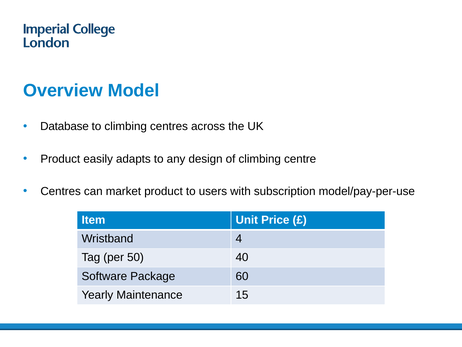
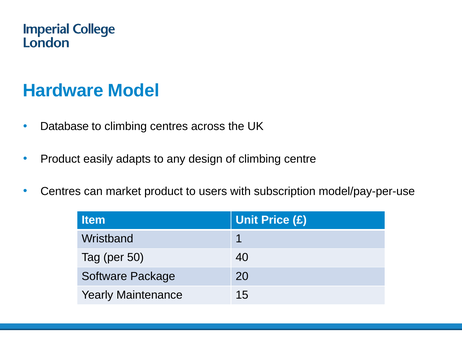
Overview: Overview -> Hardware
4: 4 -> 1
60: 60 -> 20
